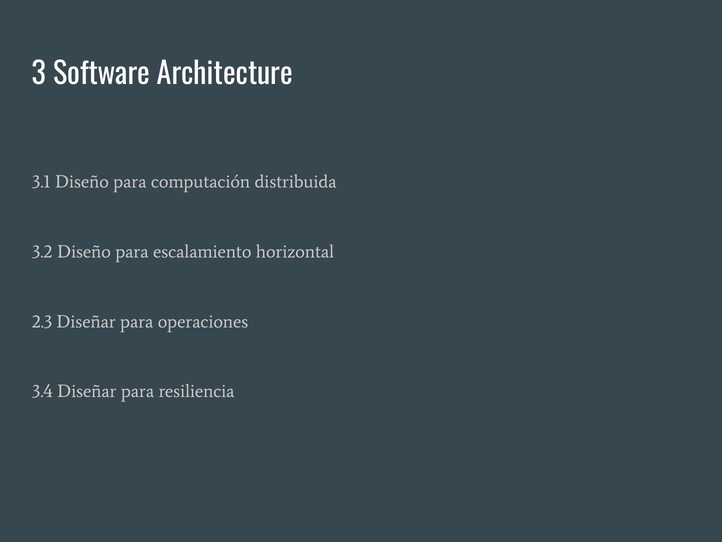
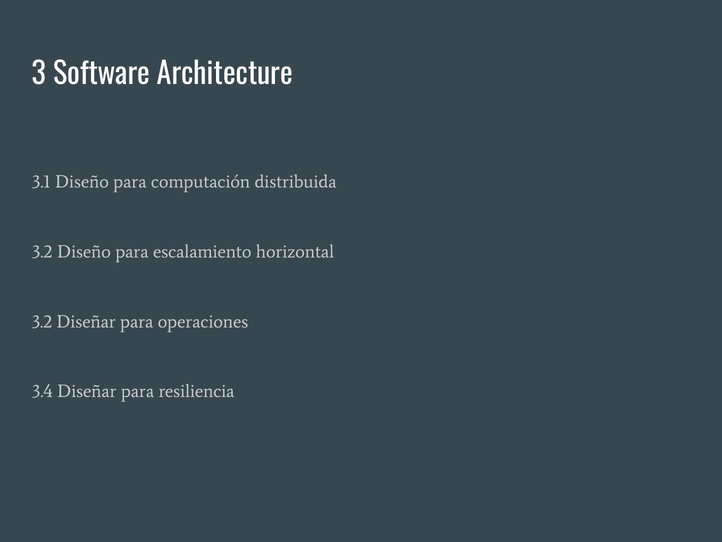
2.3 at (42, 321): 2.3 -> 3.2
